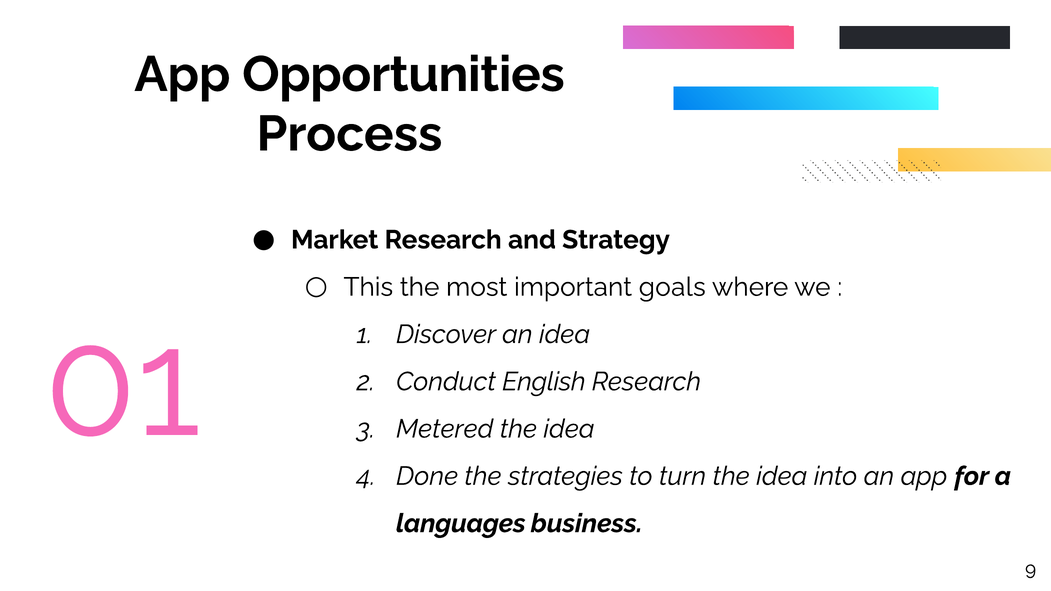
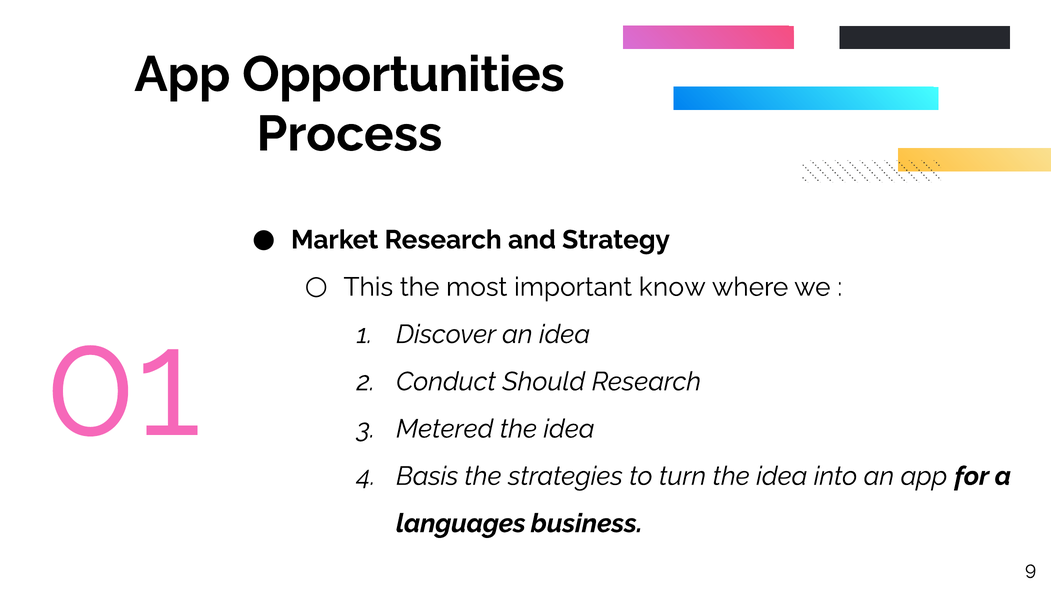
goals: goals -> know
English: English -> Should
Done: Done -> Basis
